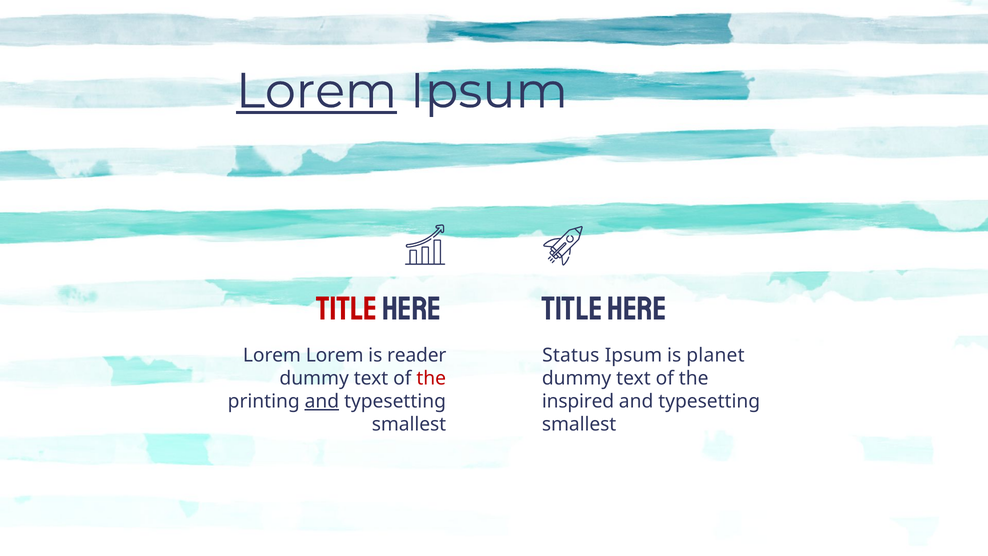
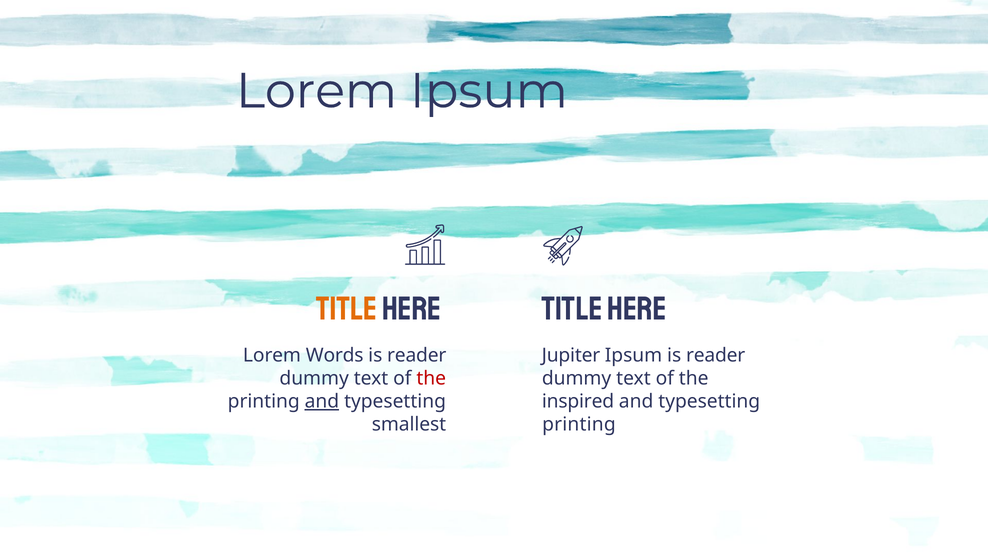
Lorem at (317, 91) underline: present -> none
TITLE at (347, 309) colour: red -> orange
Lorem Lorem: Lorem -> Words
Status: Status -> Jupiter
Ipsum is planet: planet -> reader
smallest at (579, 424): smallest -> printing
